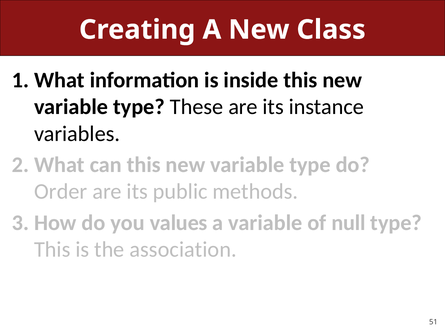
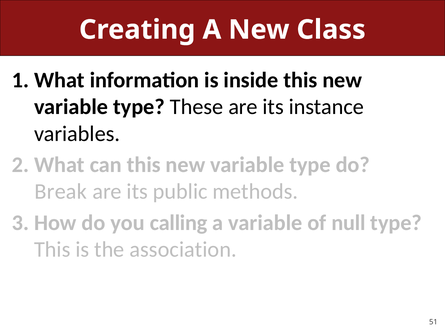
Order: Order -> Break
values: values -> calling
